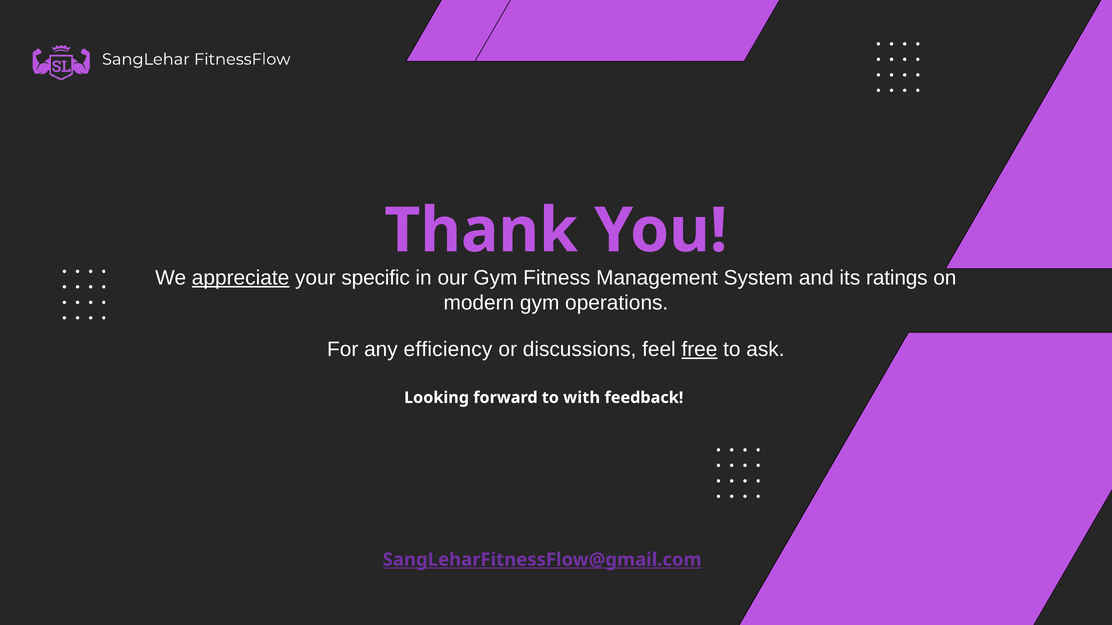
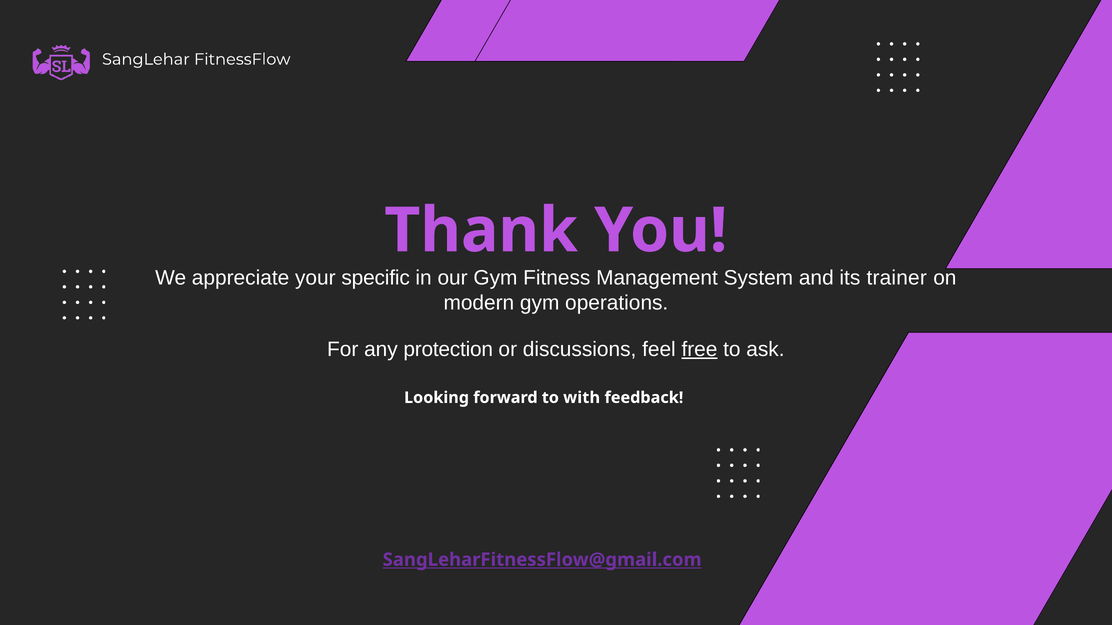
appreciate underline: present -> none
ratings: ratings -> trainer
efficiency: efficiency -> protection
